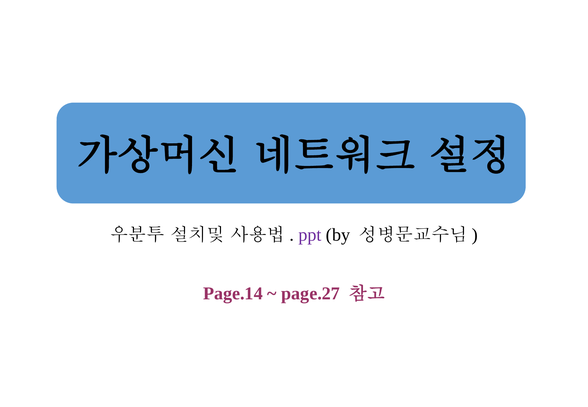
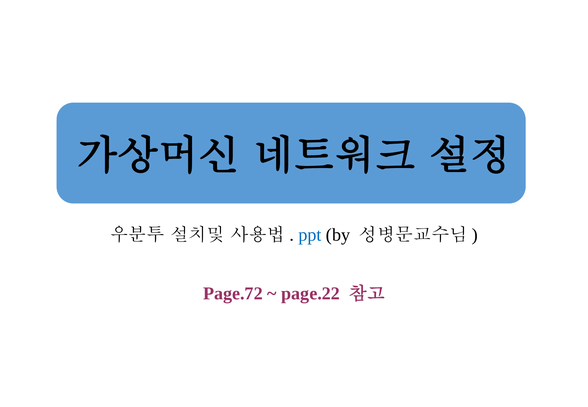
ppt colour: purple -> blue
Page.14: Page.14 -> Page.72
page.27: page.27 -> page.22
